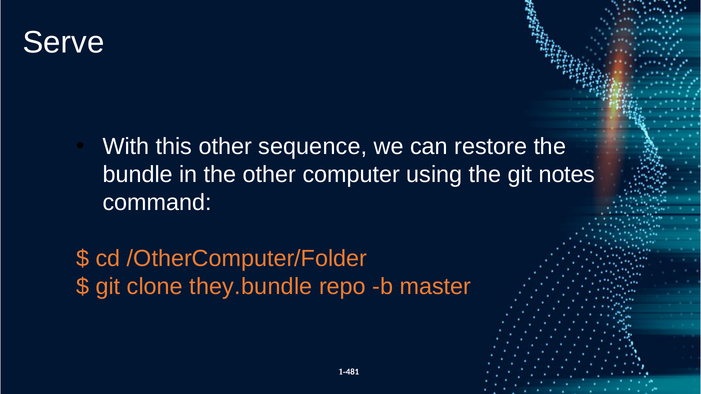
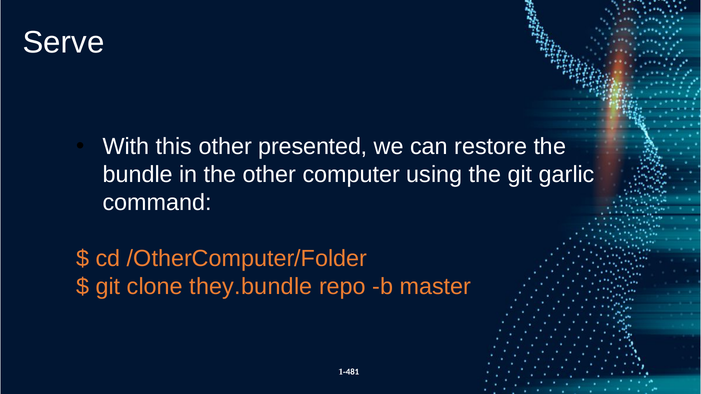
sequence: sequence -> presented
notes: notes -> garlic
